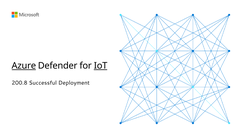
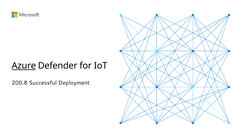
IoT underline: present -> none
